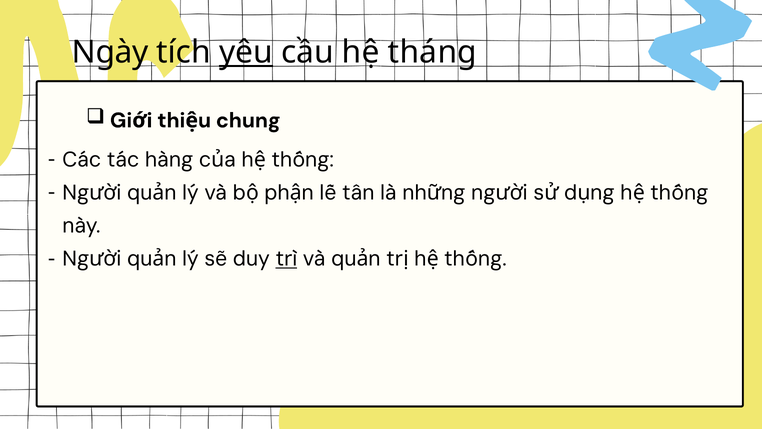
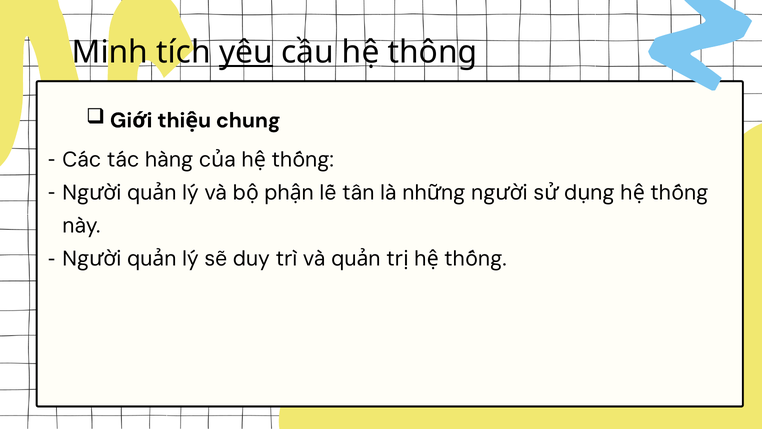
Ngày: Ngày -> Minh
tháng: tháng -> thông
trì underline: present -> none
